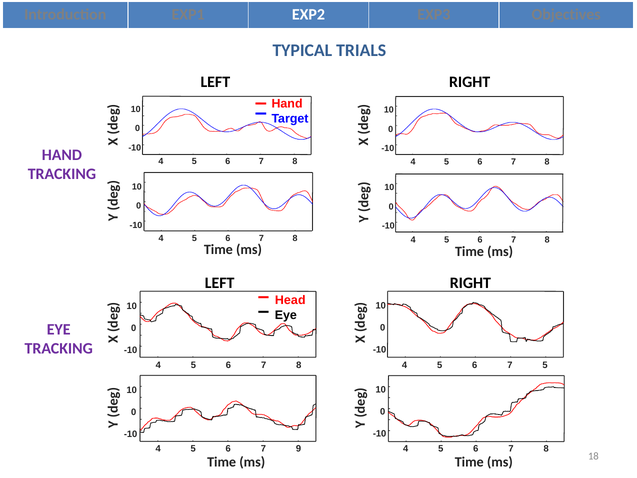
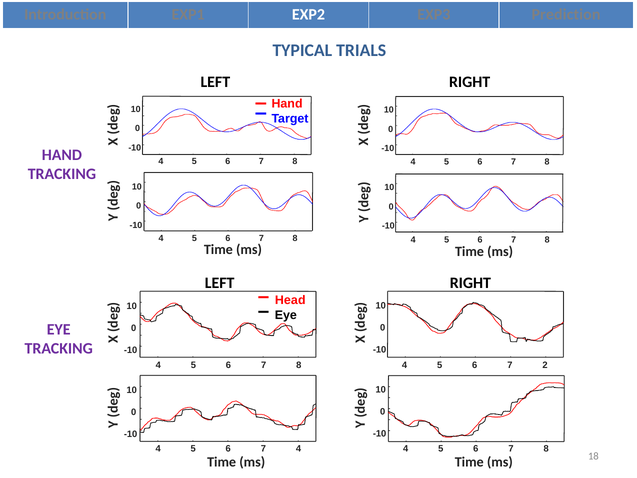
Objectives: Objectives -> Prediction
7 5: 5 -> 2
7 9: 9 -> 4
